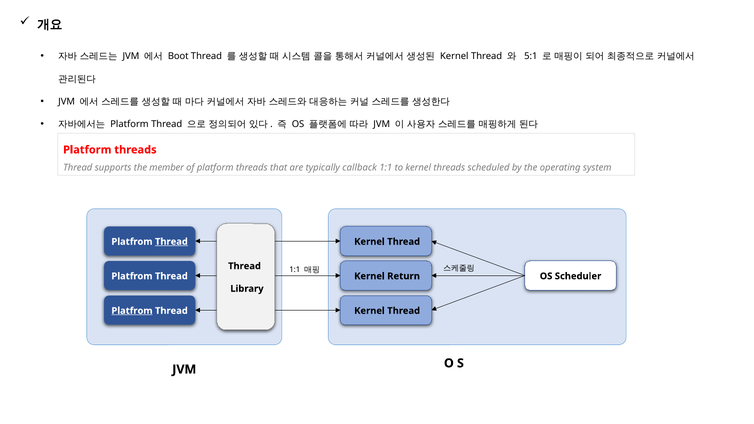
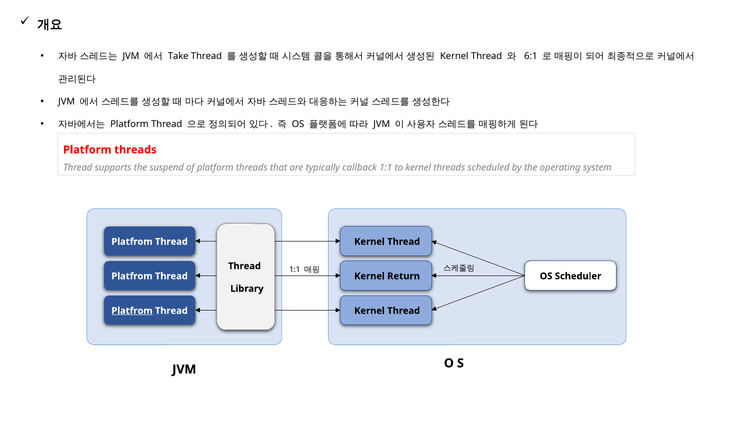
Boot: Boot -> Take
5:1: 5:1 -> 6:1
member: member -> suspend
Thread at (171, 242) underline: present -> none
